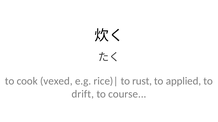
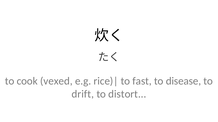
rust: rust -> fast
applied: applied -> disease
course: course -> distort
